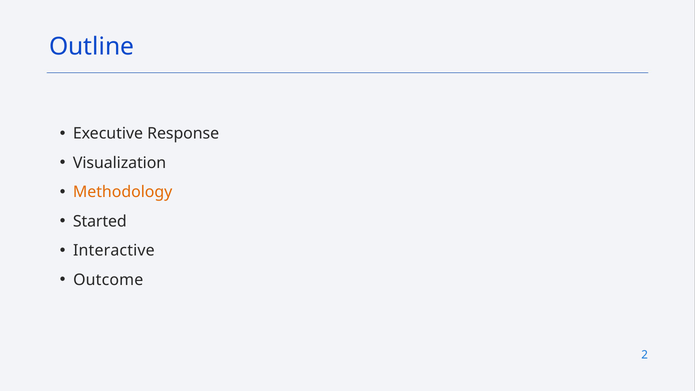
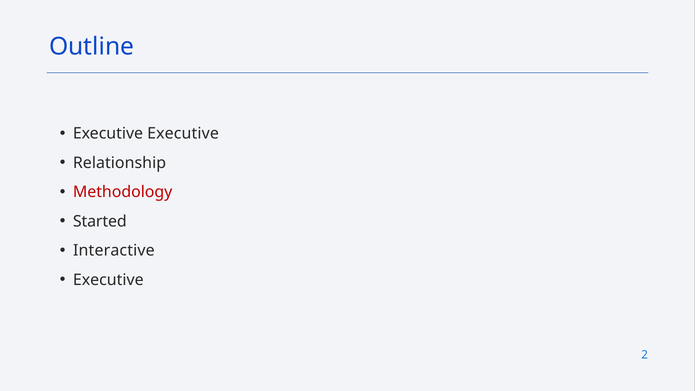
Executive Response: Response -> Executive
Visualization: Visualization -> Relationship
Methodology colour: orange -> red
Outcome at (108, 280): Outcome -> Executive
